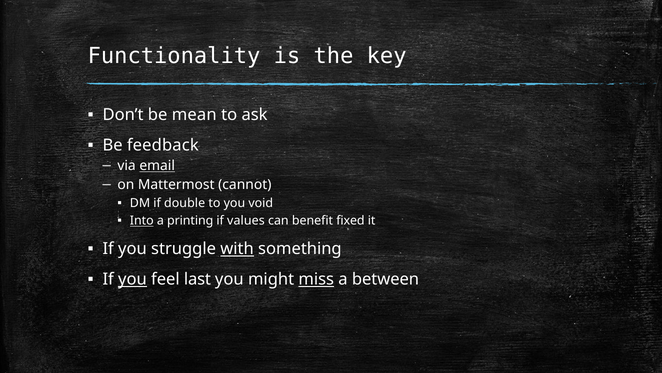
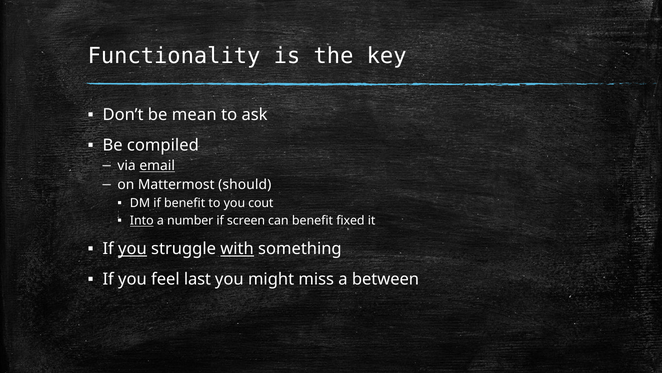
feedback: feedback -> compiled
cannot: cannot -> should
if double: double -> benefit
void: void -> cout
printing: printing -> number
values: values -> screen
you at (132, 249) underline: none -> present
you at (132, 279) underline: present -> none
miss underline: present -> none
